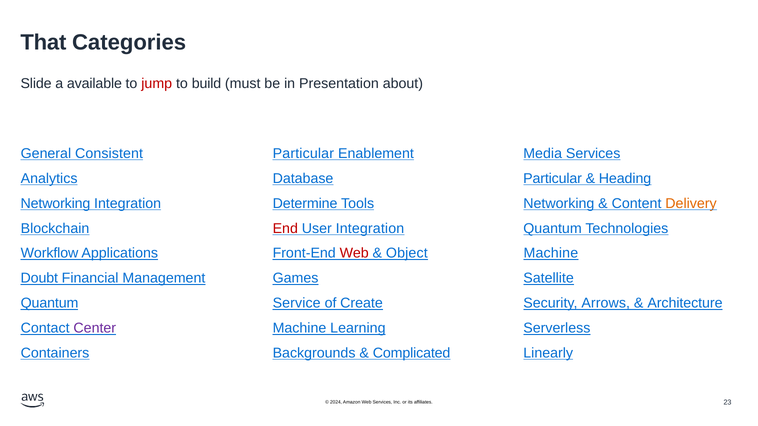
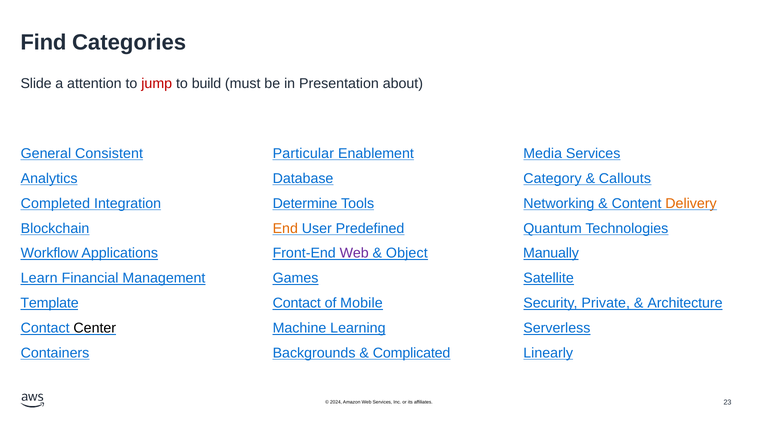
That: That -> Find
available: available -> attention
Particular at (553, 179): Particular -> Category
Heading: Heading -> Callouts
Networking at (55, 204): Networking -> Completed
End colour: red -> orange
User Integration: Integration -> Predefined
Web at (354, 254) colour: red -> purple
Machine at (551, 254): Machine -> Manually
Doubt: Doubt -> Learn
Quantum at (50, 303): Quantum -> Template
Service at (297, 303): Service -> Contact
Create: Create -> Mobile
Arrows: Arrows -> Private
Center colour: purple -> black
